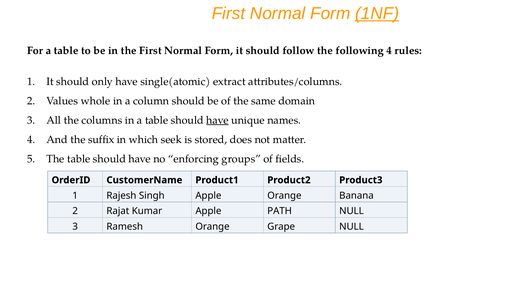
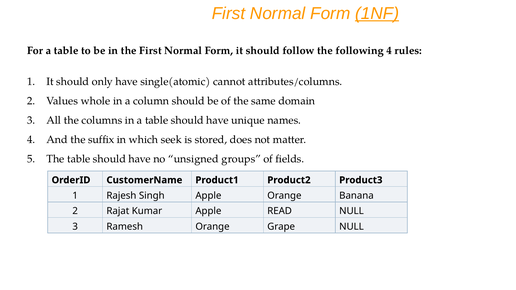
extract: extract -> cannot
have at (218, 120) underline: present -> none
enforcing: enforcing -> unsigned
PATH: PATH -> READ
